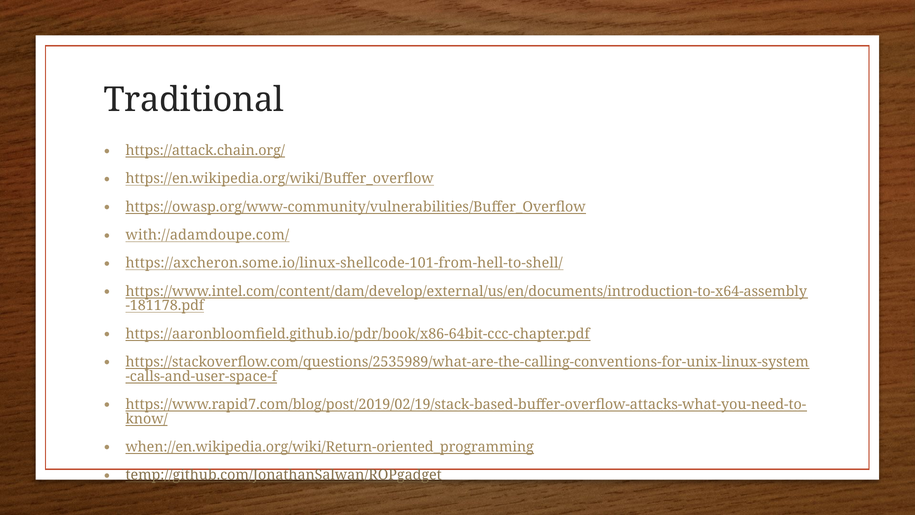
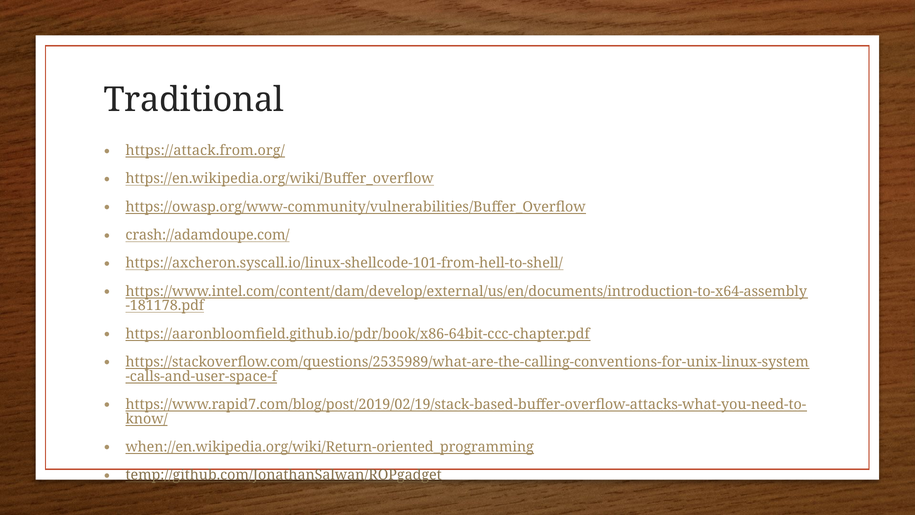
https://attack.chain.org/: https://attack.chain.org/ -> https://attack.from.org/
with://adamdoupe.com/: with://adamdoupe.com/ -> crash://adamdoupe.com/
https://axcheron.some.io/linux-shellcode-101-from-hell-to-shell/: https://axcheron.some.io/linux-shellcode-101-from-hell-to-shell/ -> https://axcheron.syscall.io/linux-shellcode-101-from-hell-to-shell/
